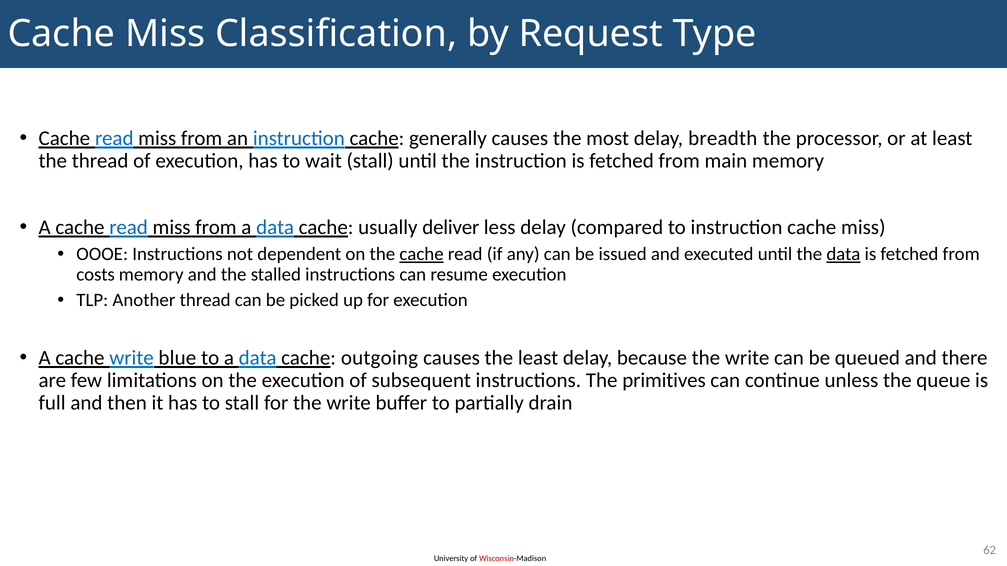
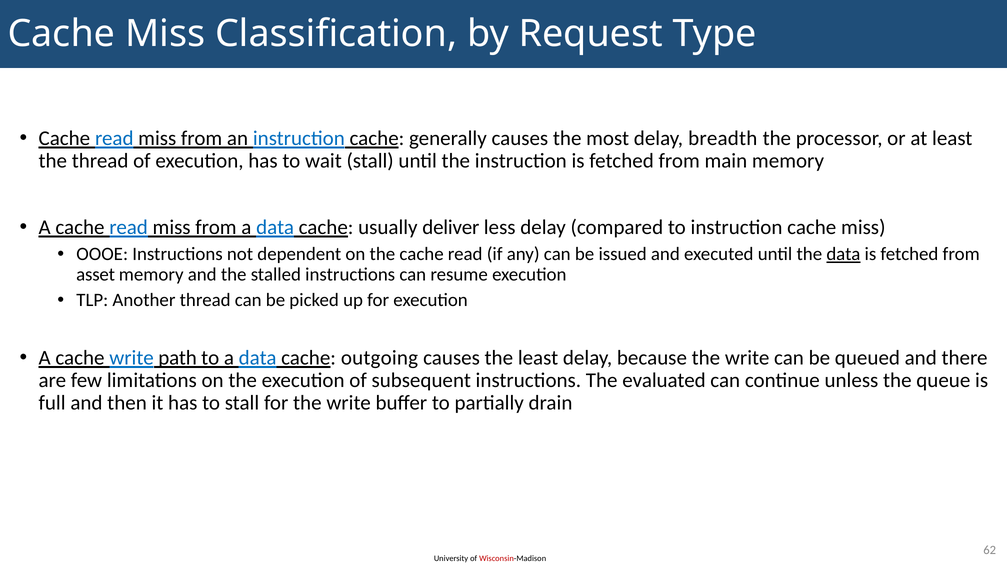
cache at (422, 254) underline: present -> none
costs: costs -> asset
blue: blue -> path
primitives: primitives -> evaluated
